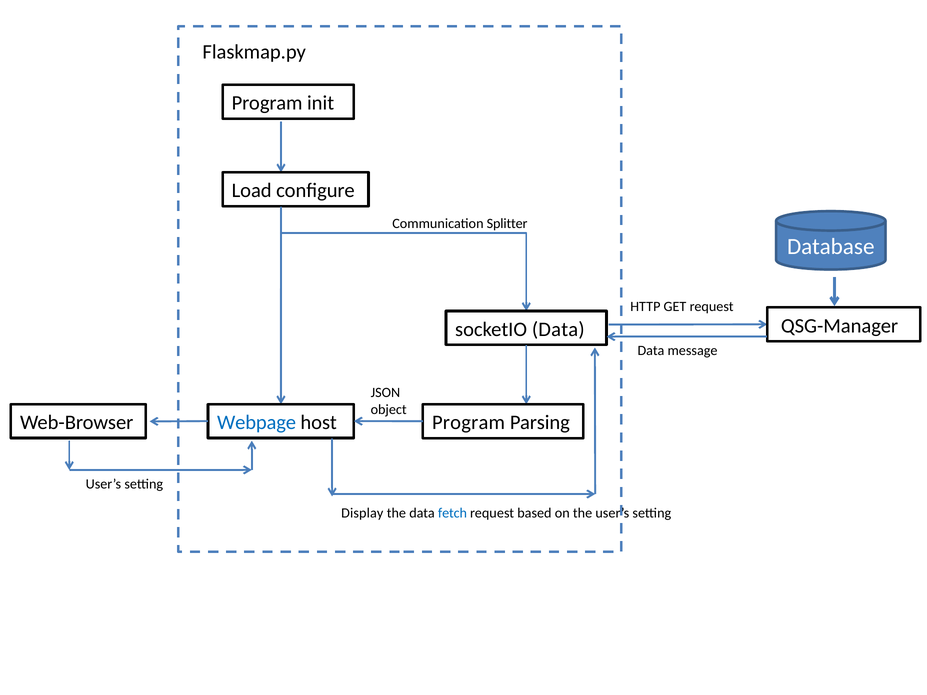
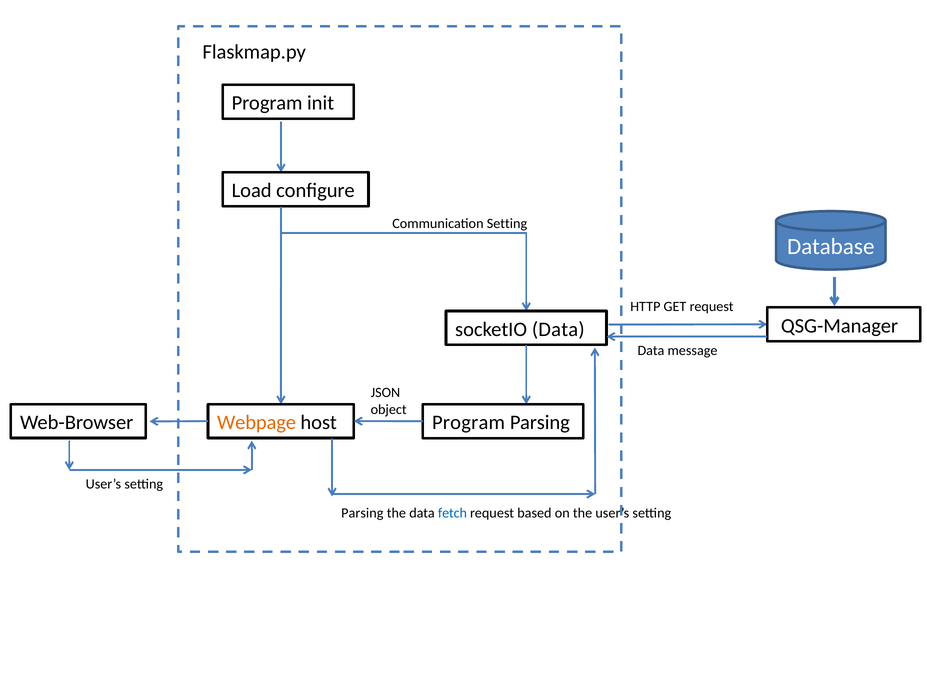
Communication Splitter: Splitter -> Setting
Webpage colour: blue -> orange
Display at (362, 513): Display -> Parsing
